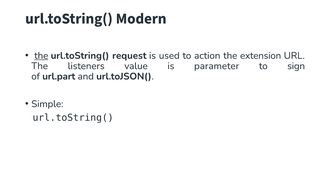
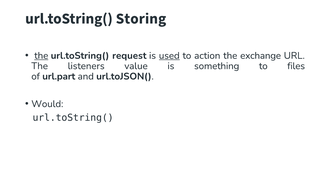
Modern: Modern -> Storing
used underline: none -> present
extension: extension -> exchange
parameter: parameter -> something
sign: sign -> files
Simple: Simple -> Would
